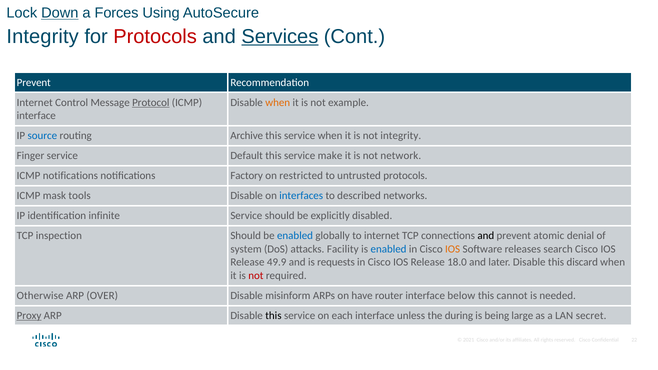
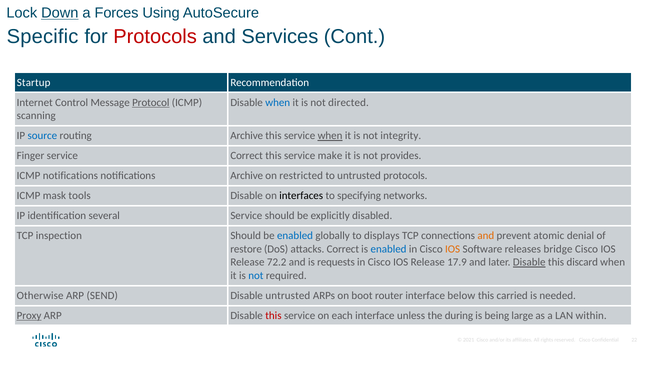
Integrity at (43, 36): Integrity -> Specific
Services underline: present -> none
Prevent at (34, 83): Prevent -> Startup
when at (278, 103) colour: orange -> blue
example: example -> directed
interface at (36, 116): interface -> scanning
when at (330, 136) underline: none -> present
service Default: Default -> Correct
network: network -> provides
notifications Factory: Factory -> Archive
interfaces colour: blue -> black
described: described -> specifying
infinite: infinite -> several
to internet: internet -> displays
and at (486, 236) colour: black -> orange
system: system -> restore
attacks Facility: Facility -> Correct
search: search -> bridge
49.9: 49.9 -> 72.2
18.0: 18.0 -> 17.9
Disable at (529, 262) underline: none -> present
not at (256, 276) colour: red -> blue
OVER: OVER -> SEND
Disable misinform: misinform -> untrusted
have: have -> boot
cannot: cannot -> carried
this at (273, 316) colour: black -> red
secret: secret -> within
